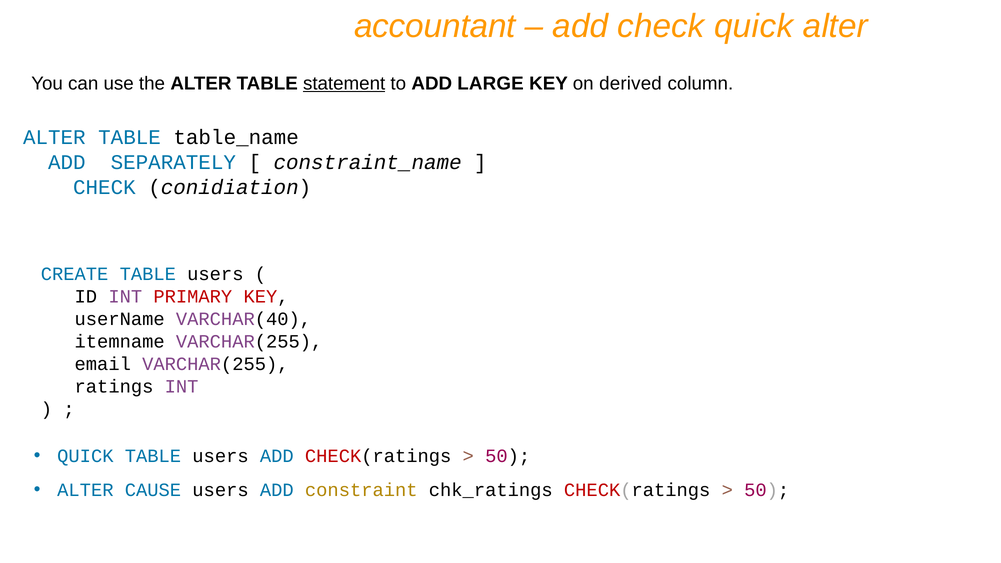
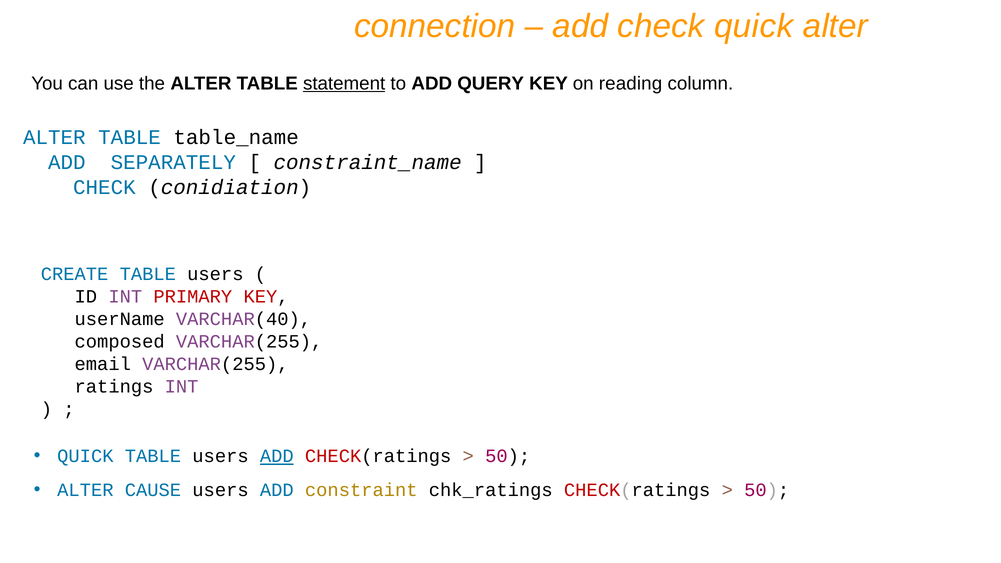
accountant: accountant -> connection
LARGE: LARGE -> QUERY
derived: derived -> reading
itemname: itemname -> composed
ADD at (277, 456) underline: none -> present
